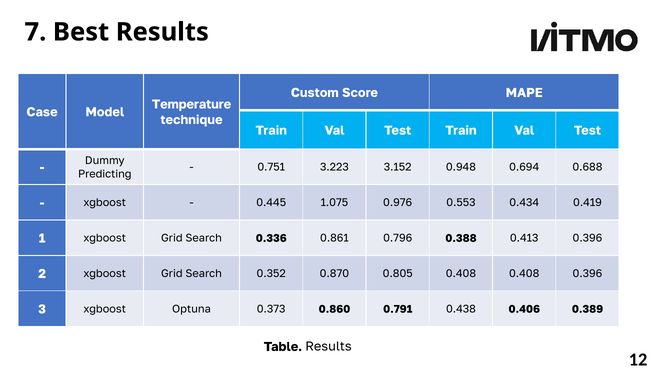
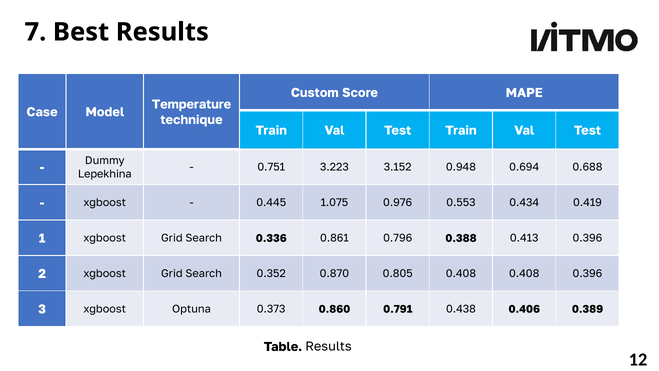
Predicting: Predicting -> Lepekhina
